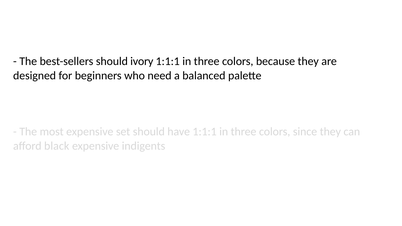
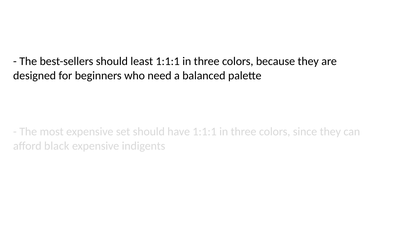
ivory: ivory -> least
